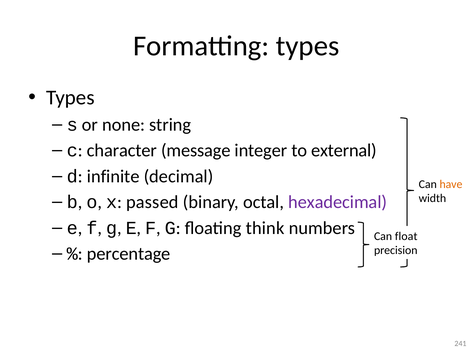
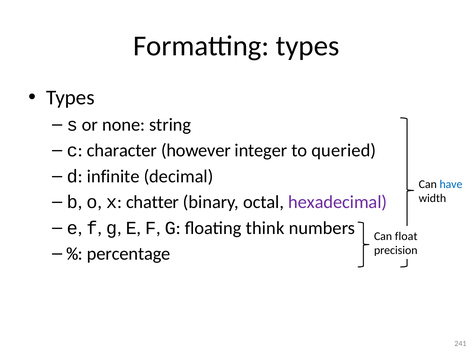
message: message -> however
external: external -> queried
have colour: orange -> blue
passed: passed -> chatter
